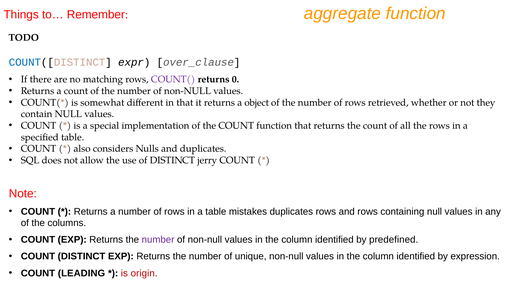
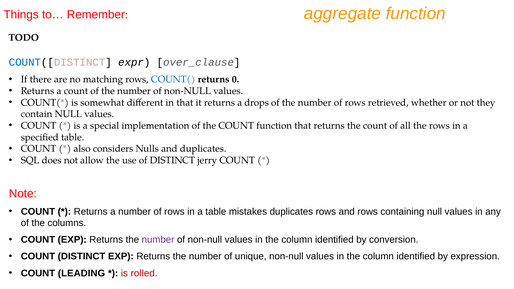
COUNT( colour: purple -> blue
object: object -> drops
predefined: predefined -> conversion
origin: origin -> rolled
